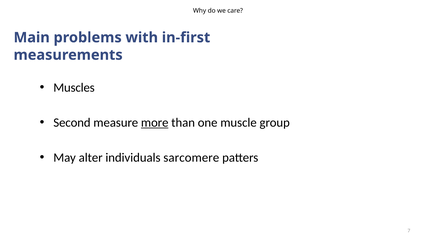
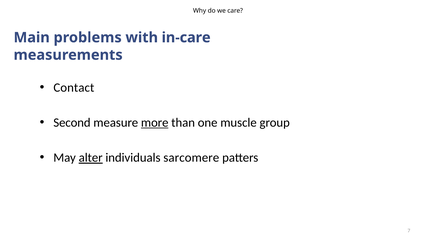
in-first: in-first -> in-care
Muscles: Muscles -> Contact
alter underline: none -> present
